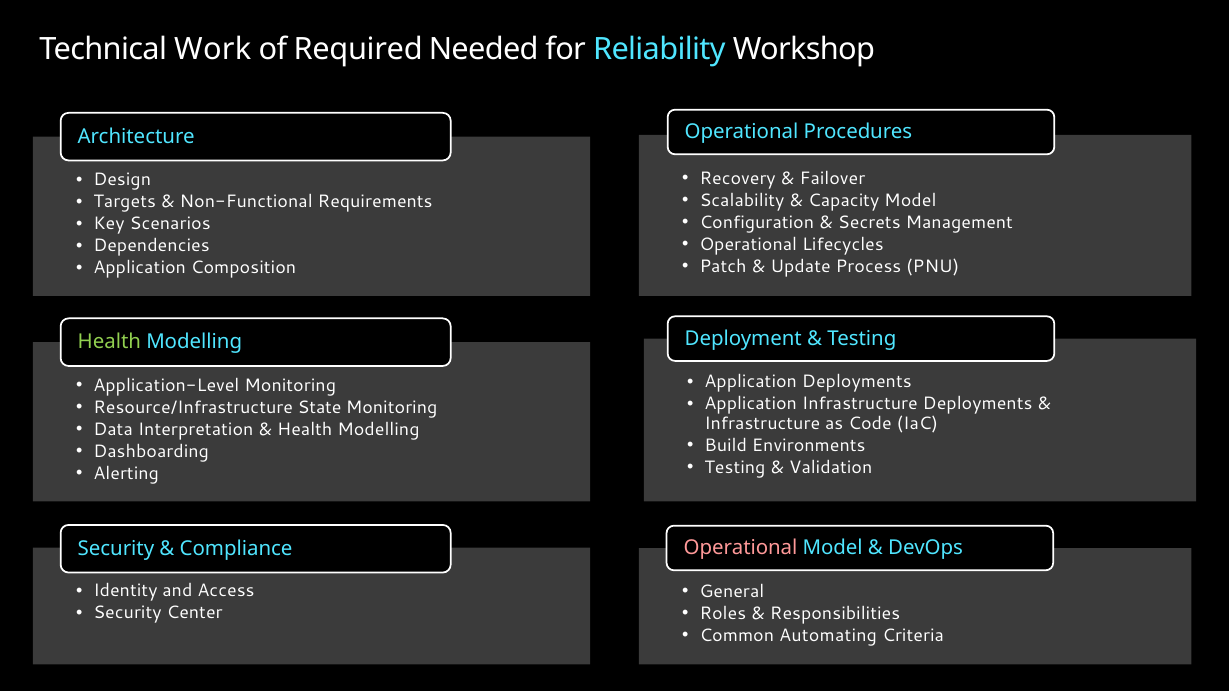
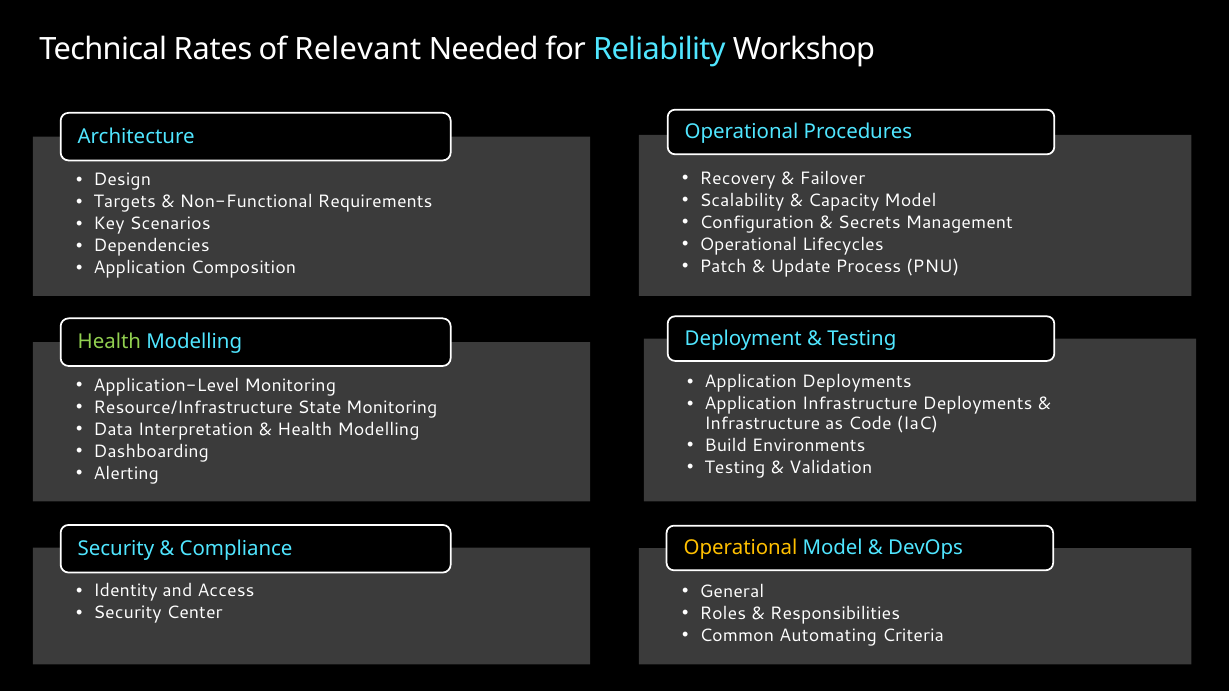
Work: Work -> Rates
Required: Required -> Relevant
Operational at (741, 548) colour: pink -> yellow
